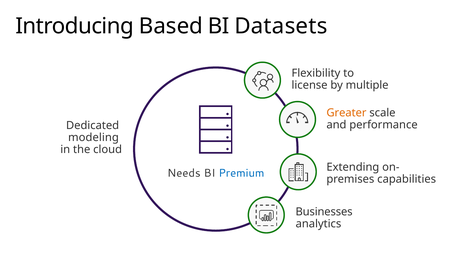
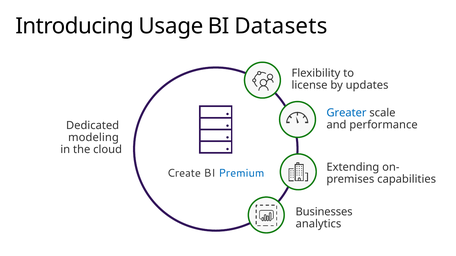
Based: Based -> Usage
multiple: multiple -> updates
Greater colour: orange -> blue
Needs: Needs -> Create
